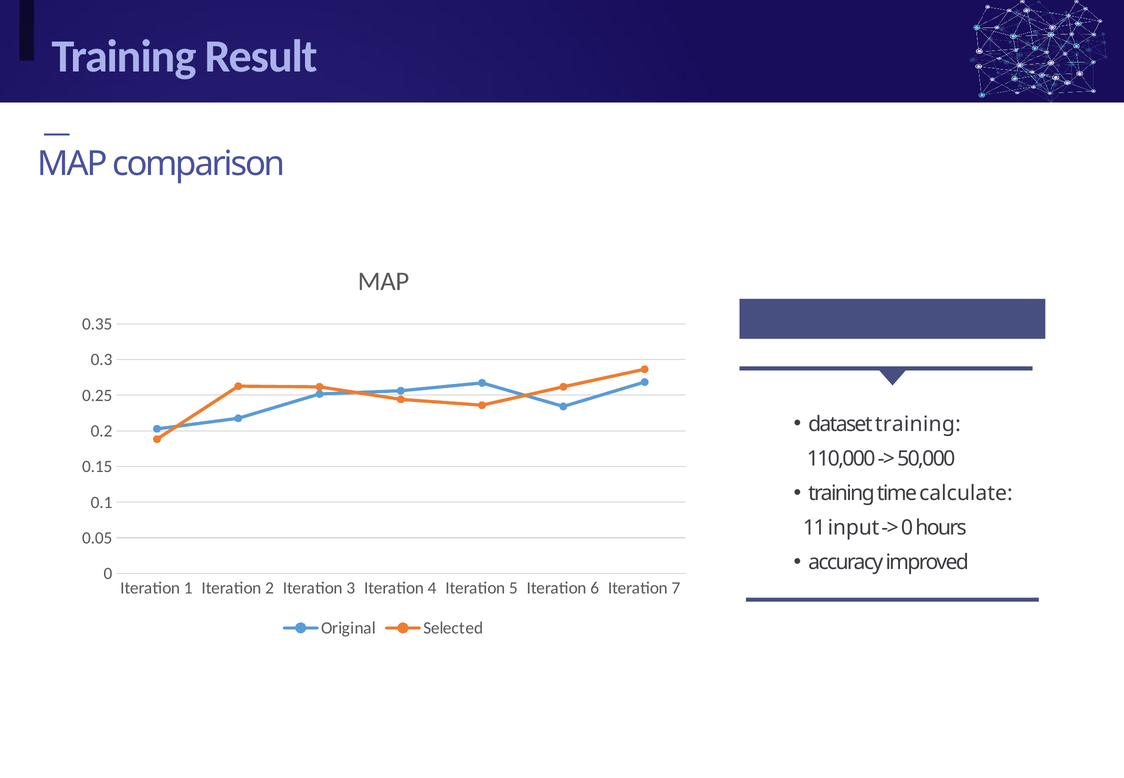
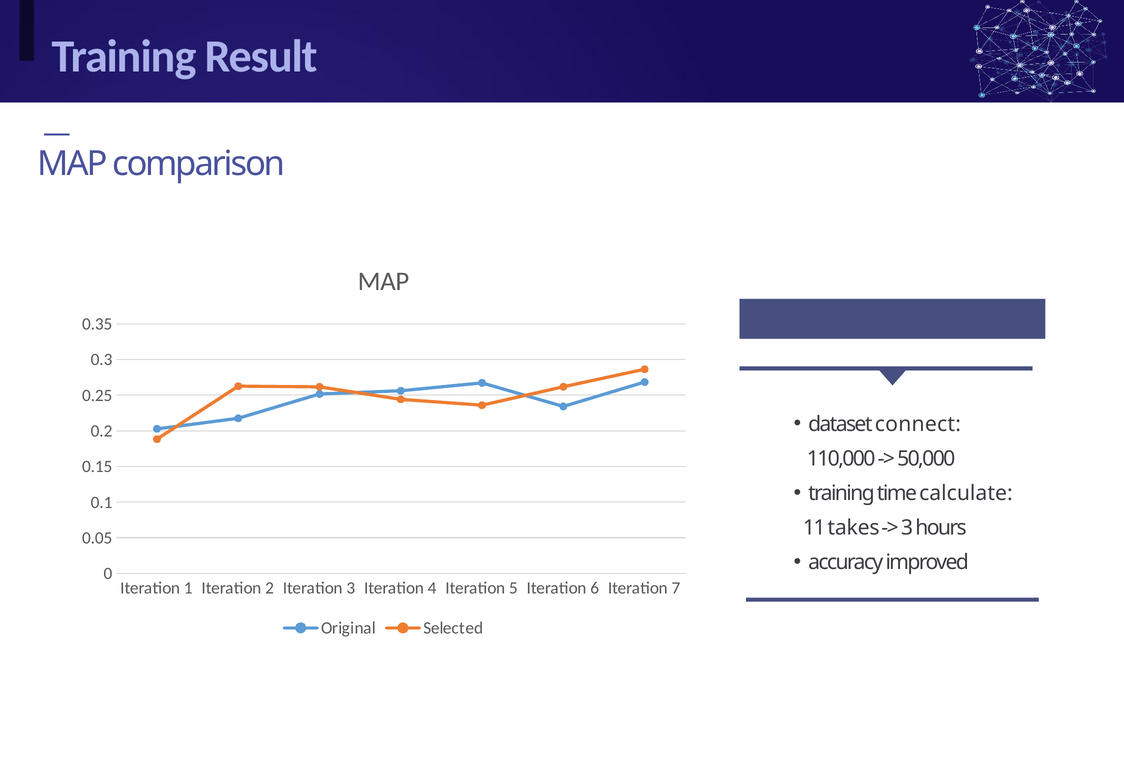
dataset training: training -> connect
input: input -> takes
0 at (907, 528): 0 -> 3
